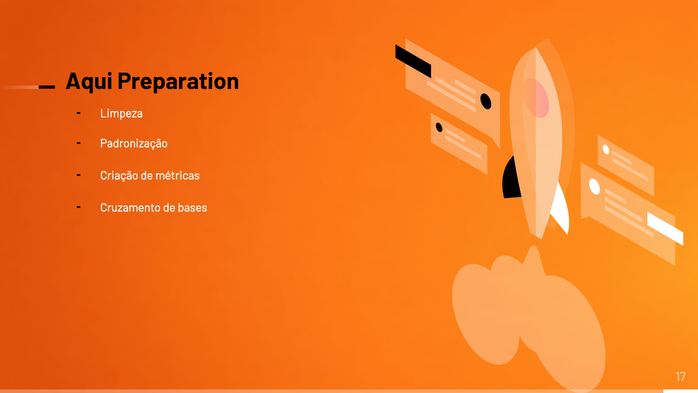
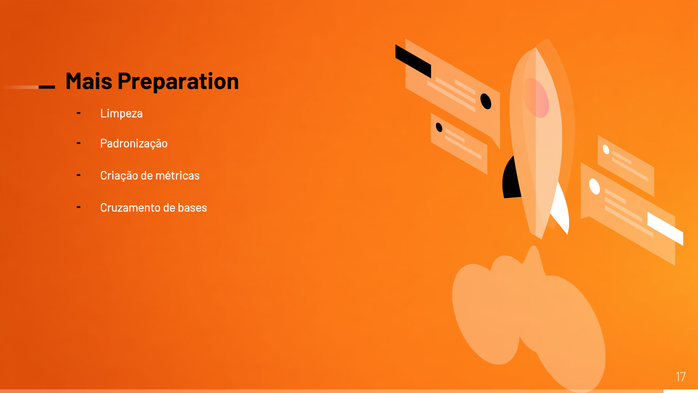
Aqui: Aqui -> Mais
